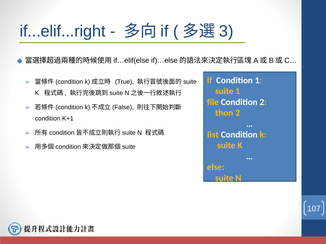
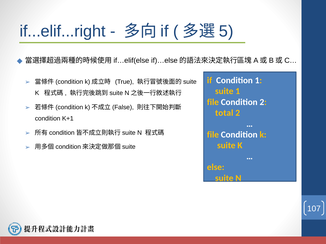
3: 3 -> 5
thon: thon -> total
list at (213, 135): list -> file
